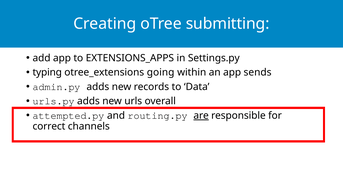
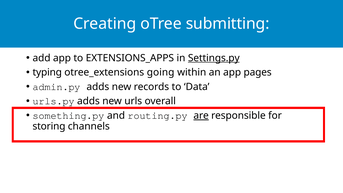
Settings.py underline: none -> present
sends: sends -> pages
attempted.py: attempted.py -> something.py
correct: correct -> storing
